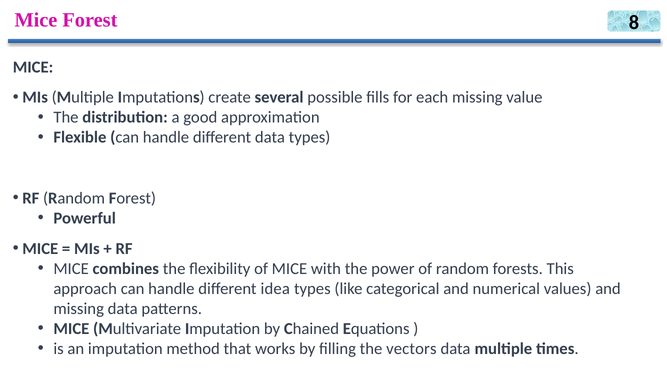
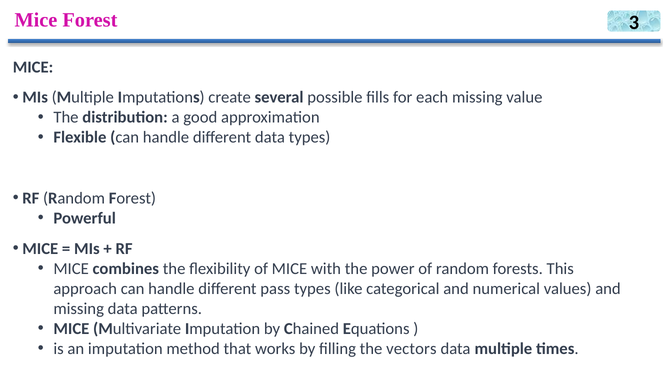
8: 8 -> 3
idea: idea -> pass
